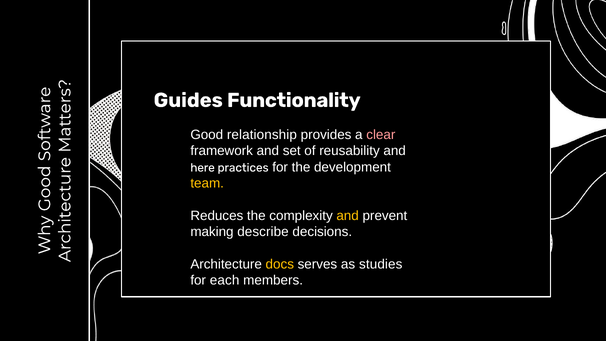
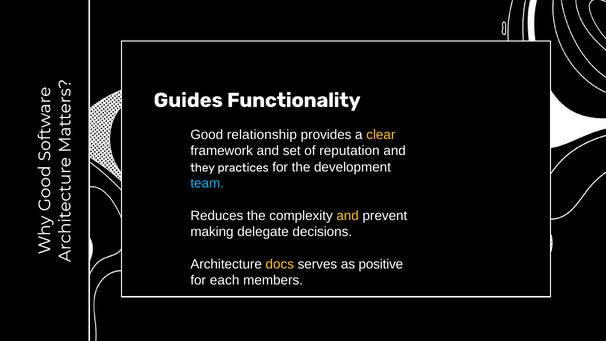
clear colour: pink -> yellow
reusability: reusability -> reputation
here: here -> they
team colour: yellow -> light blue
describe: describe -> delegate
studies: studies -> positive
